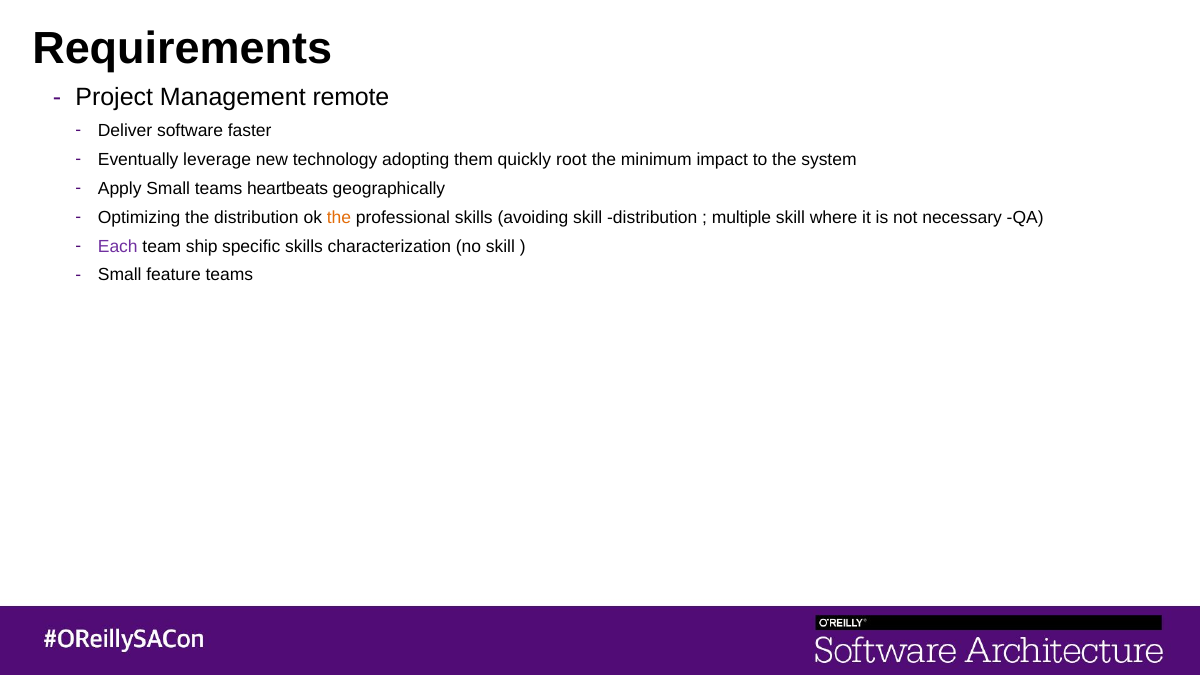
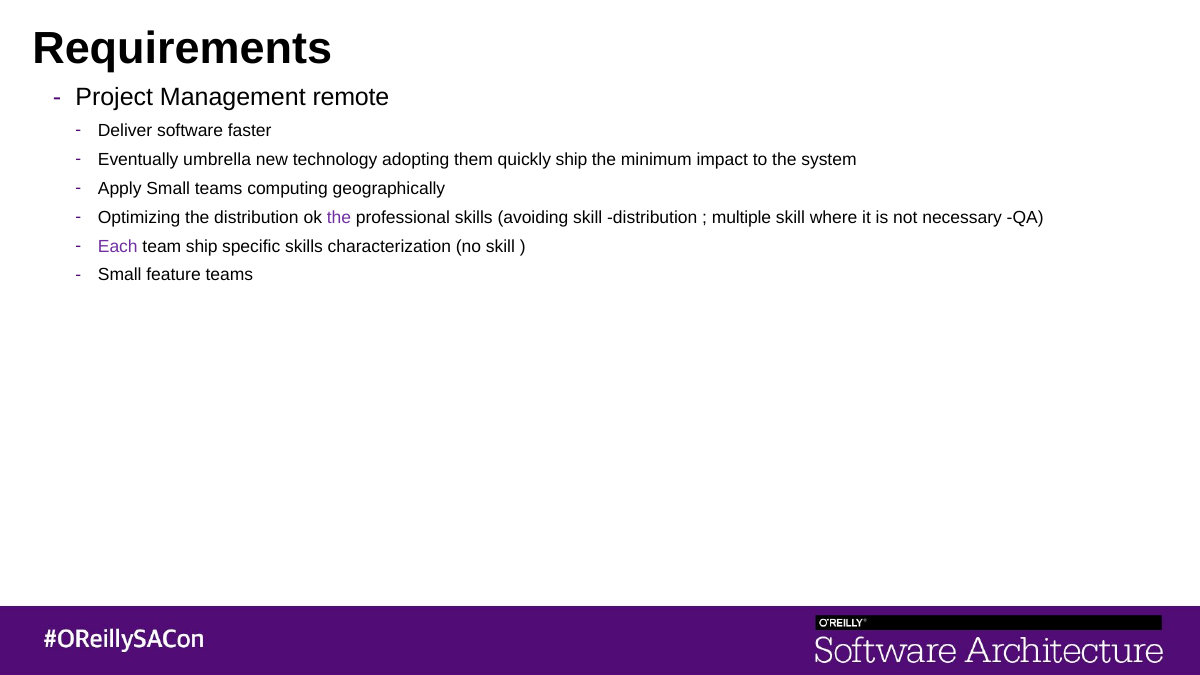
leverage: leverage -> umbrella
quickly root: root -> ship
heartbeats: heartbeats -> computing
the at (339, 217) colour: orange -> purple
